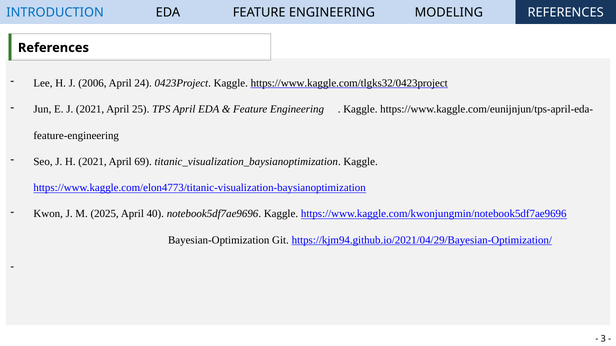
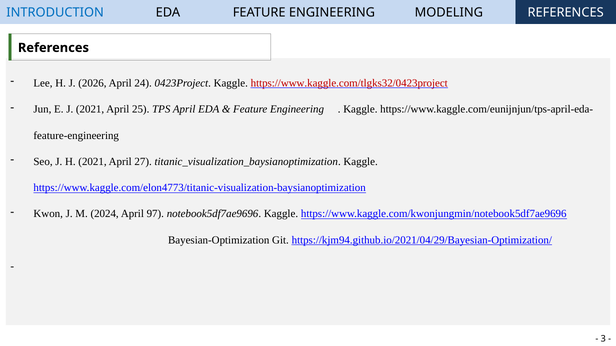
2006: 2006 -> 2026
https://www.kaggle.com/tlgks32/0423project colour: black -> red
69: 69 -> 27
2025: 2025 -> 2024
40: 40 -> 97
